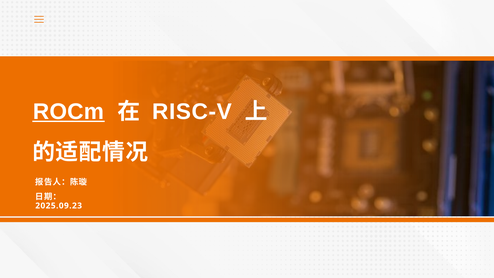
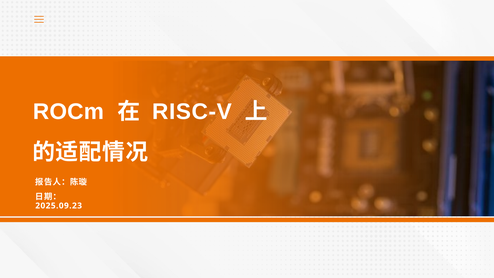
ROCm underline: present -> none
